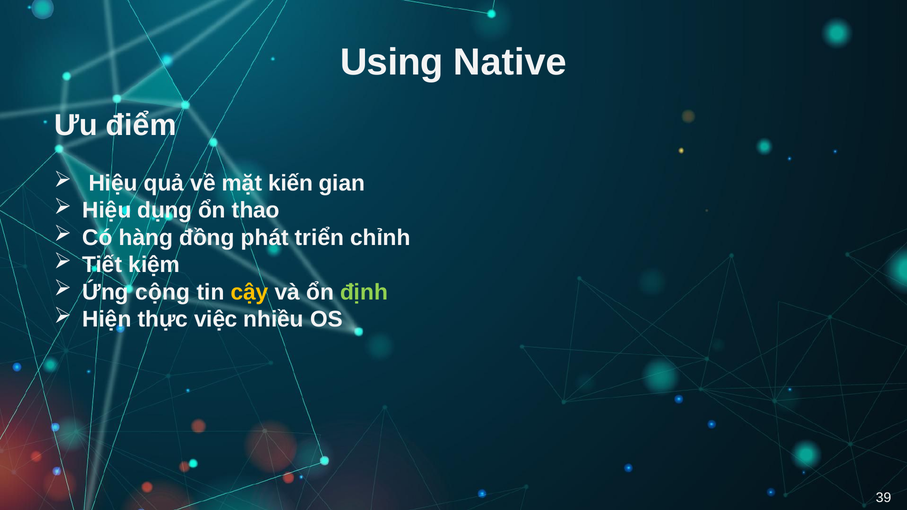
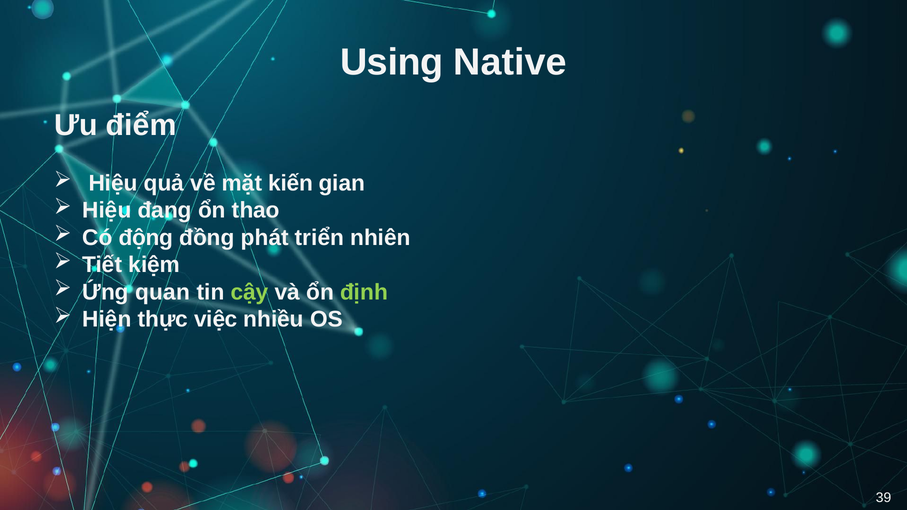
dụng: dụng -> đang
hàng: hàng -> động
chỉnh: chỉnh -> nhiên
cộng: cộng -> quan
cậy colour: yellow -> light green
